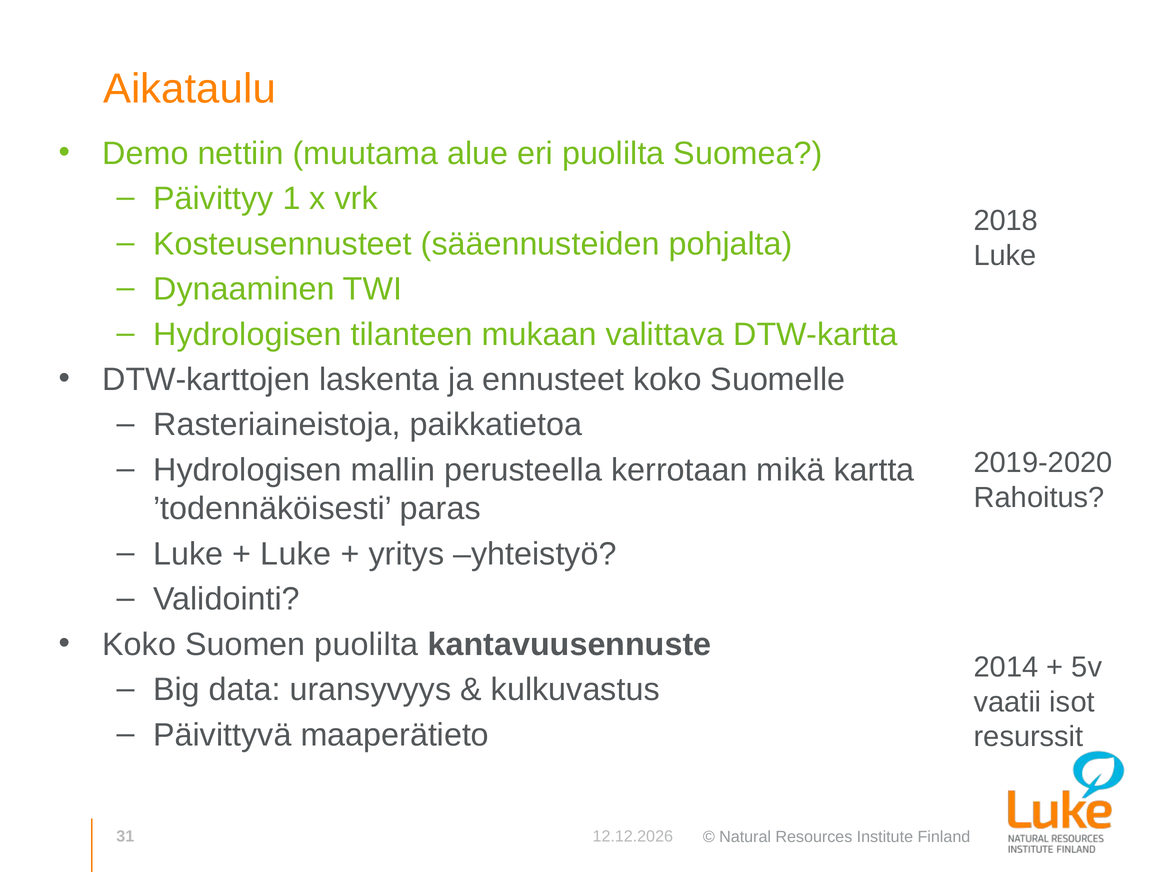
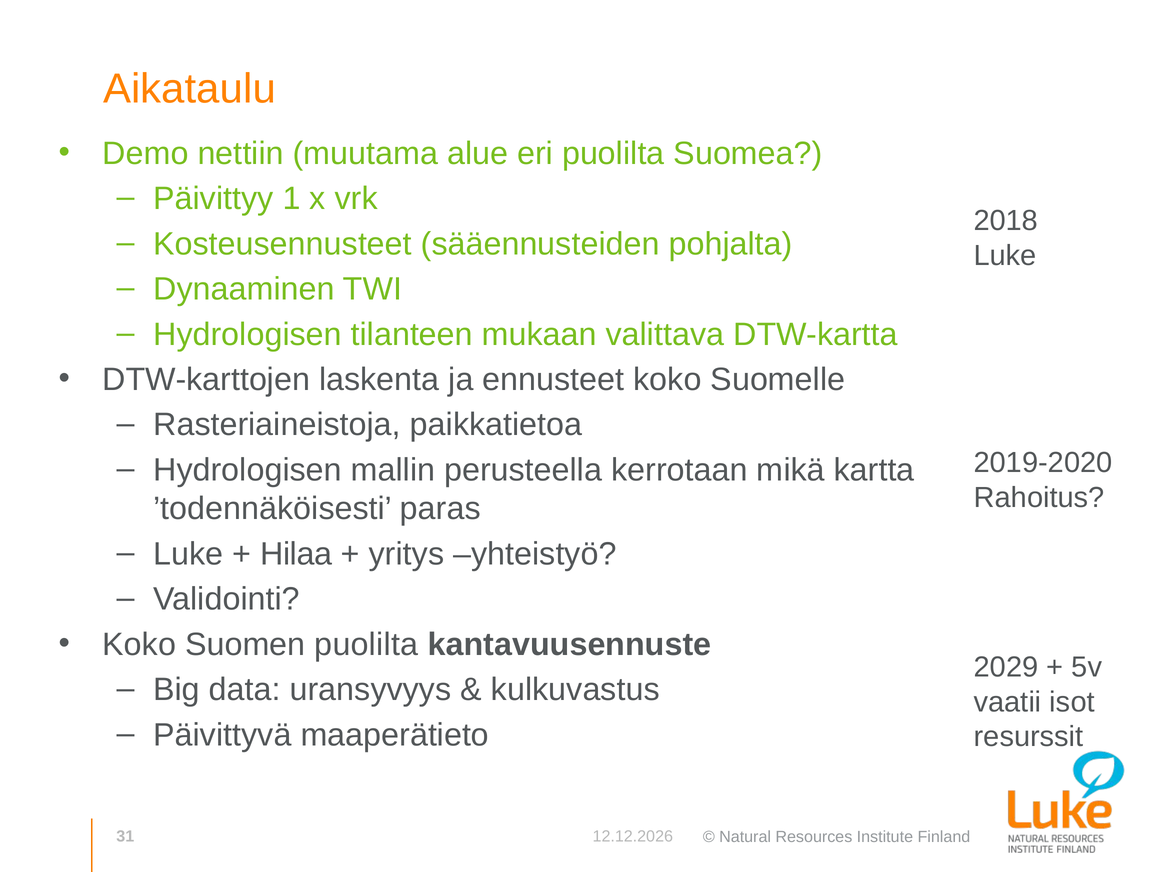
Luke at (296, 554): Luke -> Hilaa
2014: 2014 -> 2029
